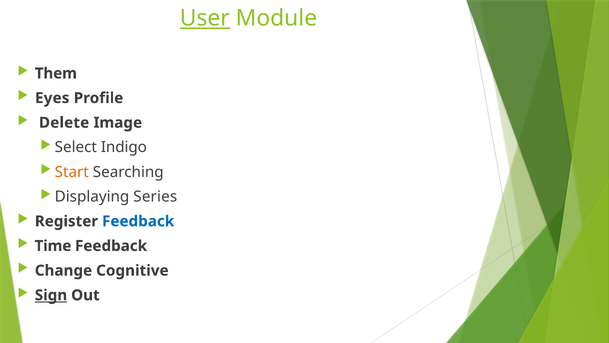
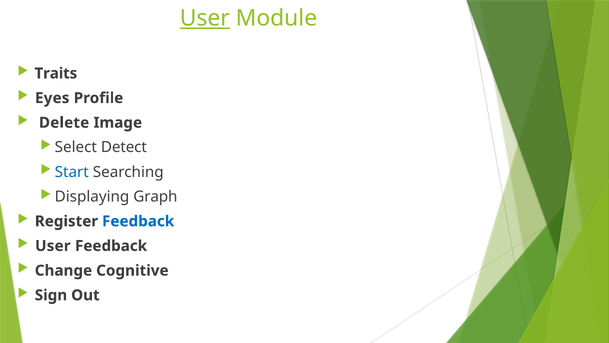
Them: Them -> Traits
Indigo: Indigo -> Detect
Start colour: orange -> blue
Series: Series -> Graph
Time at (53, 246): Time -> User
Sign underline: present -> none
